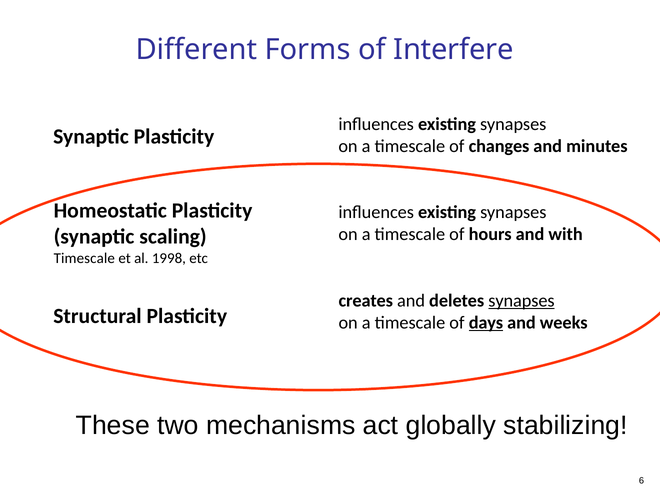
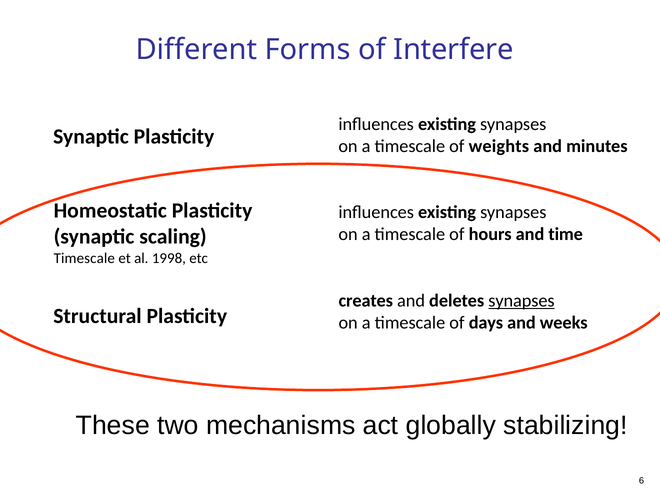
changes: changes -> weights
with: with -> time
days underline: present -> none
